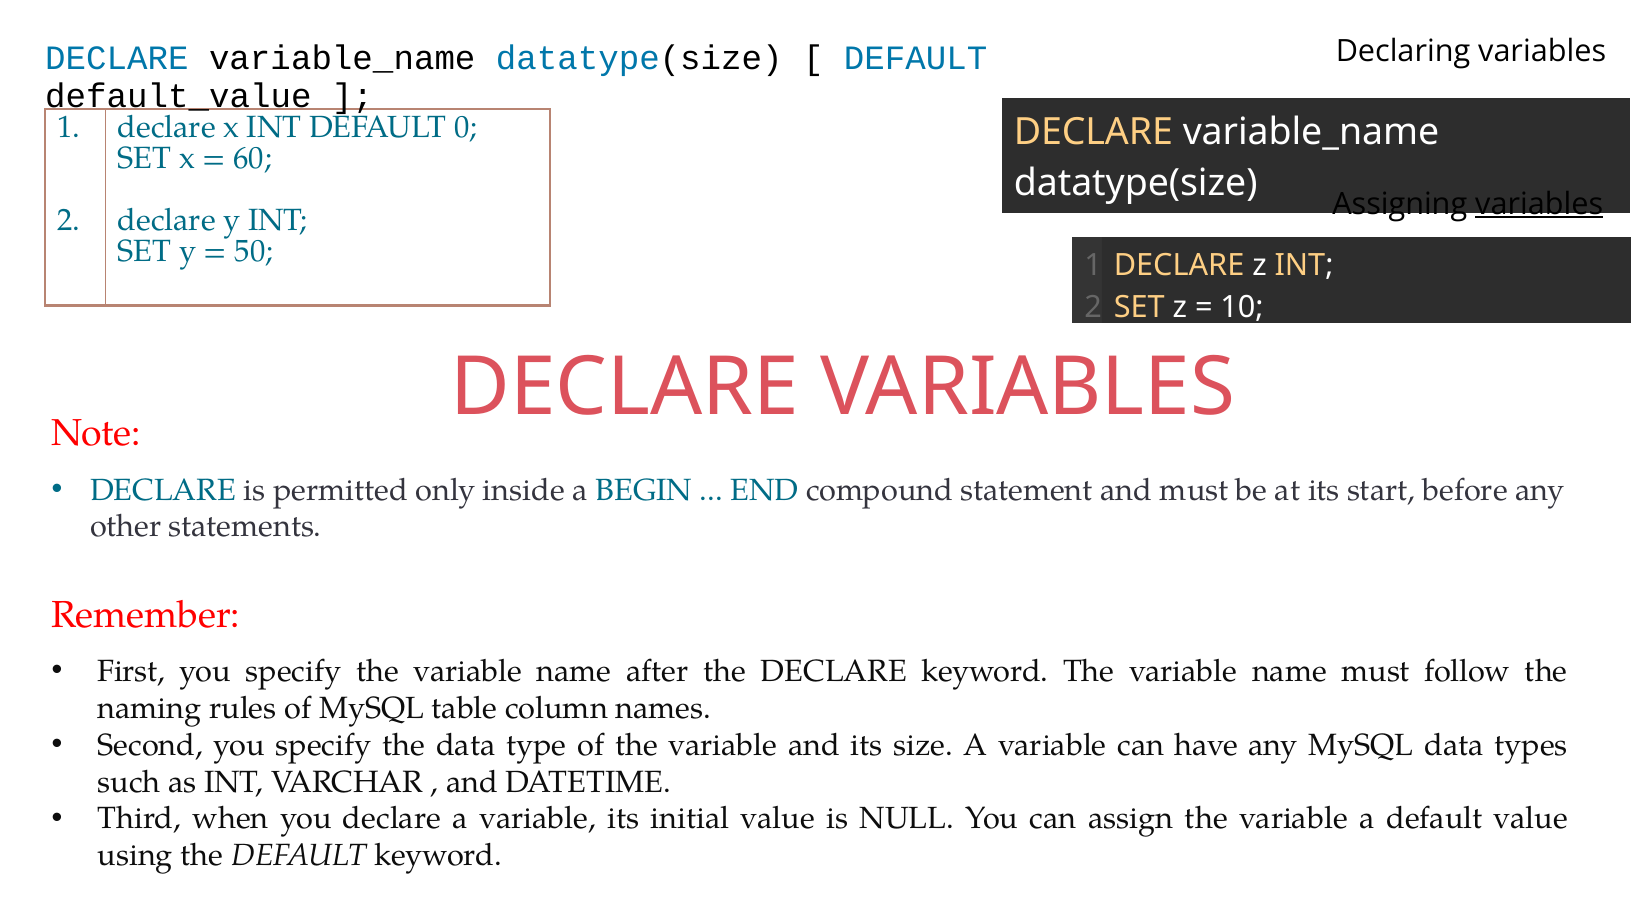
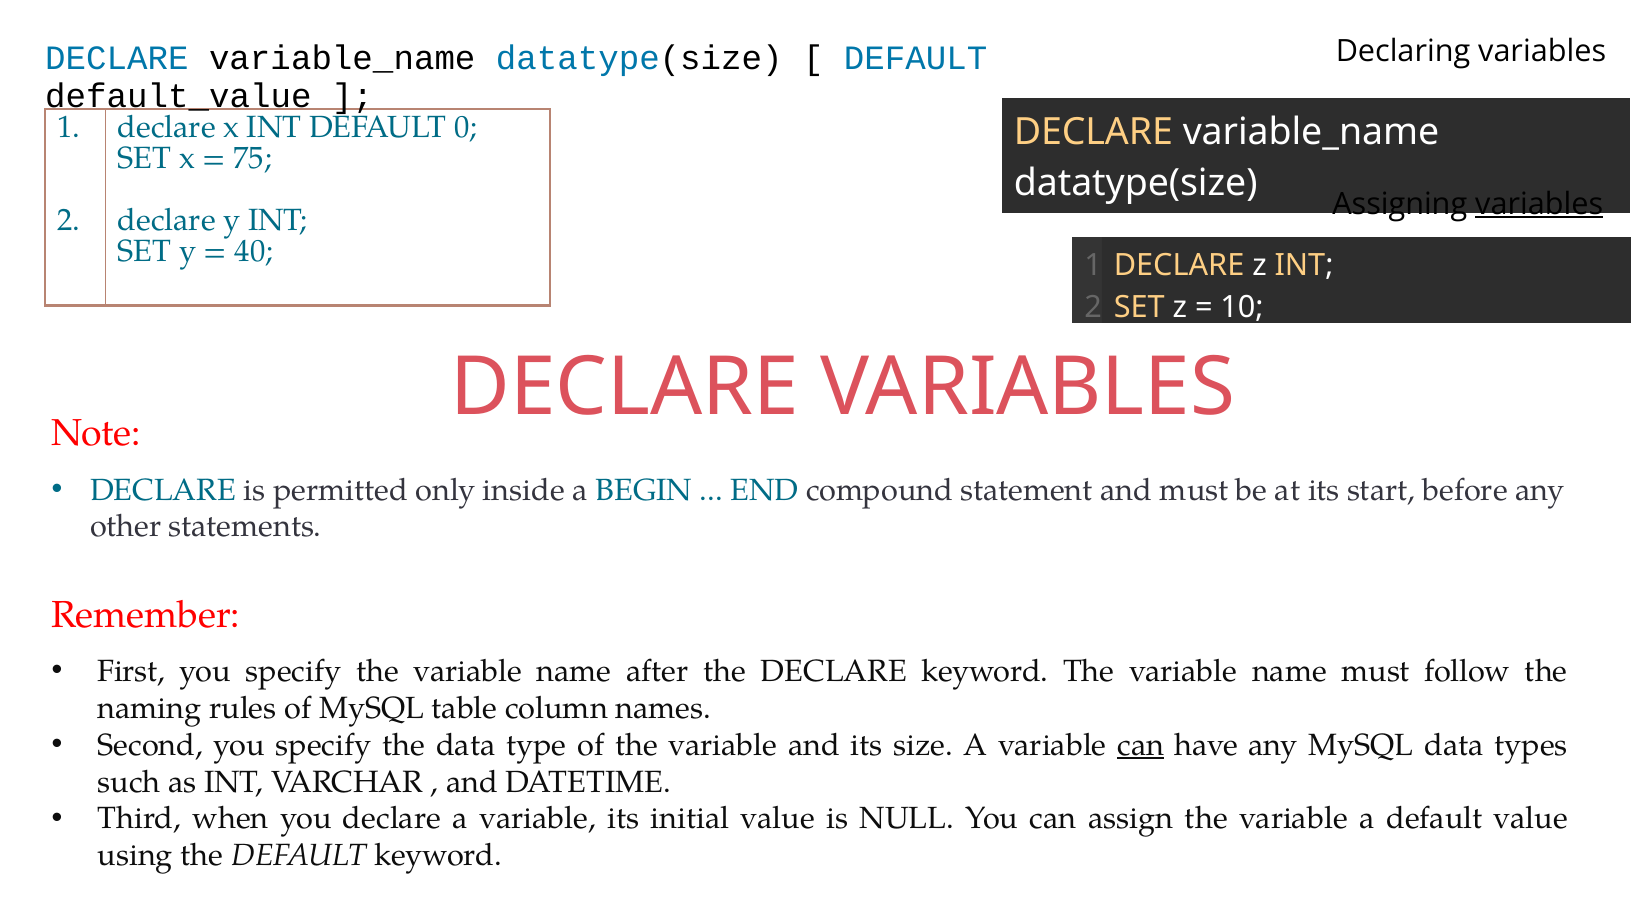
60: 60 -> 75
50: 50 -> 40
can at (1141, 745) underline: none -> present
